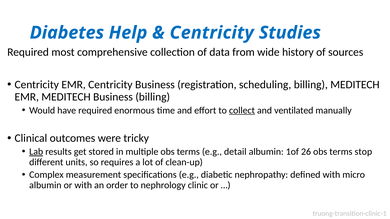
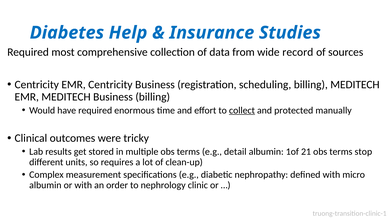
Centricity at (212, 33): Centricity -> Insurance
history: history -> record
ventilated: ventilated -> protected
Lab underline: present -> none
26: 26 -> 21
